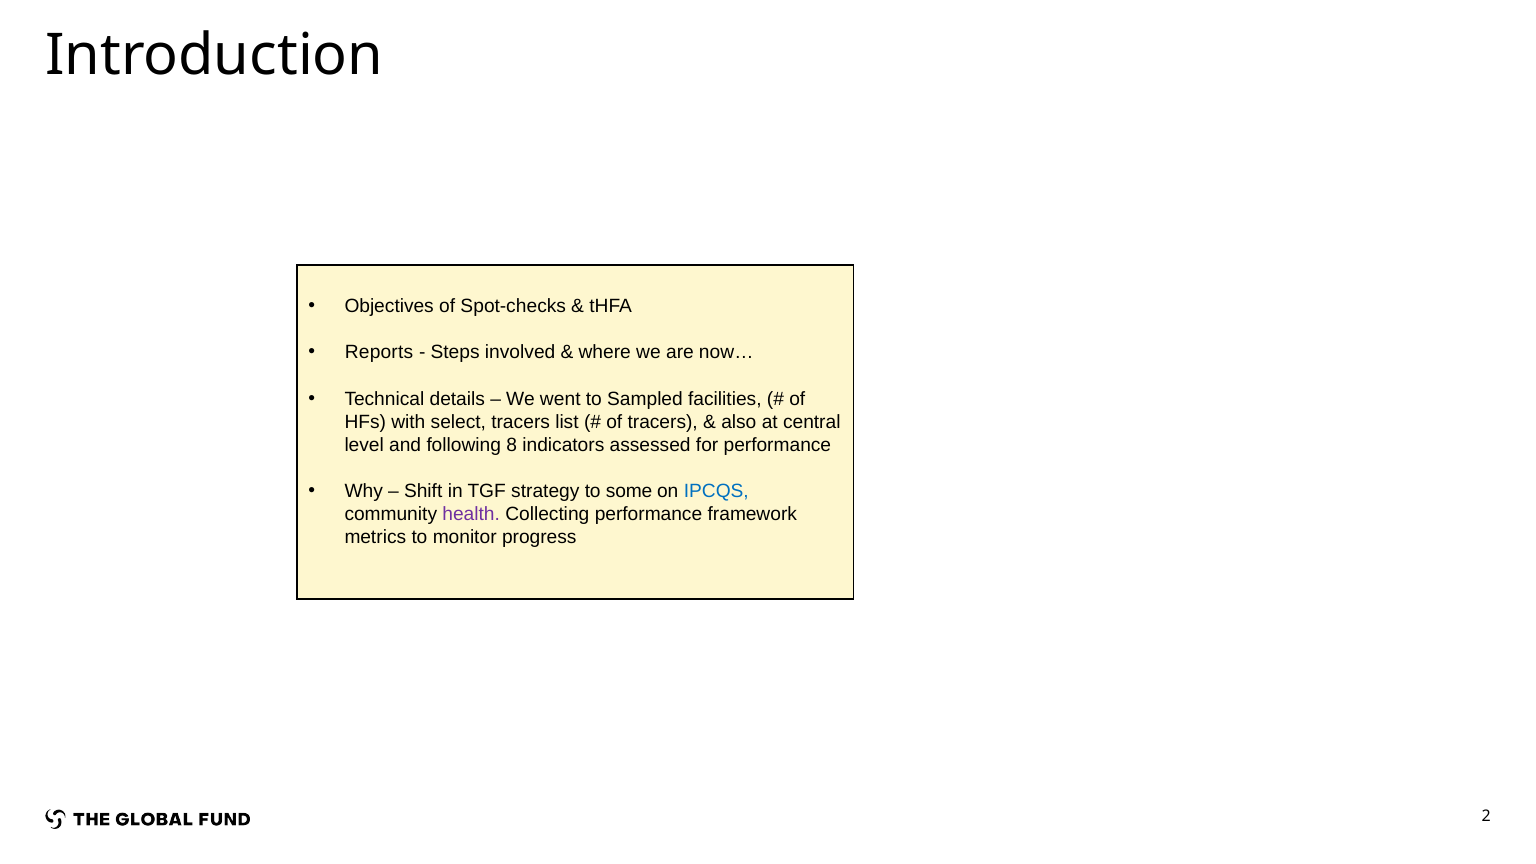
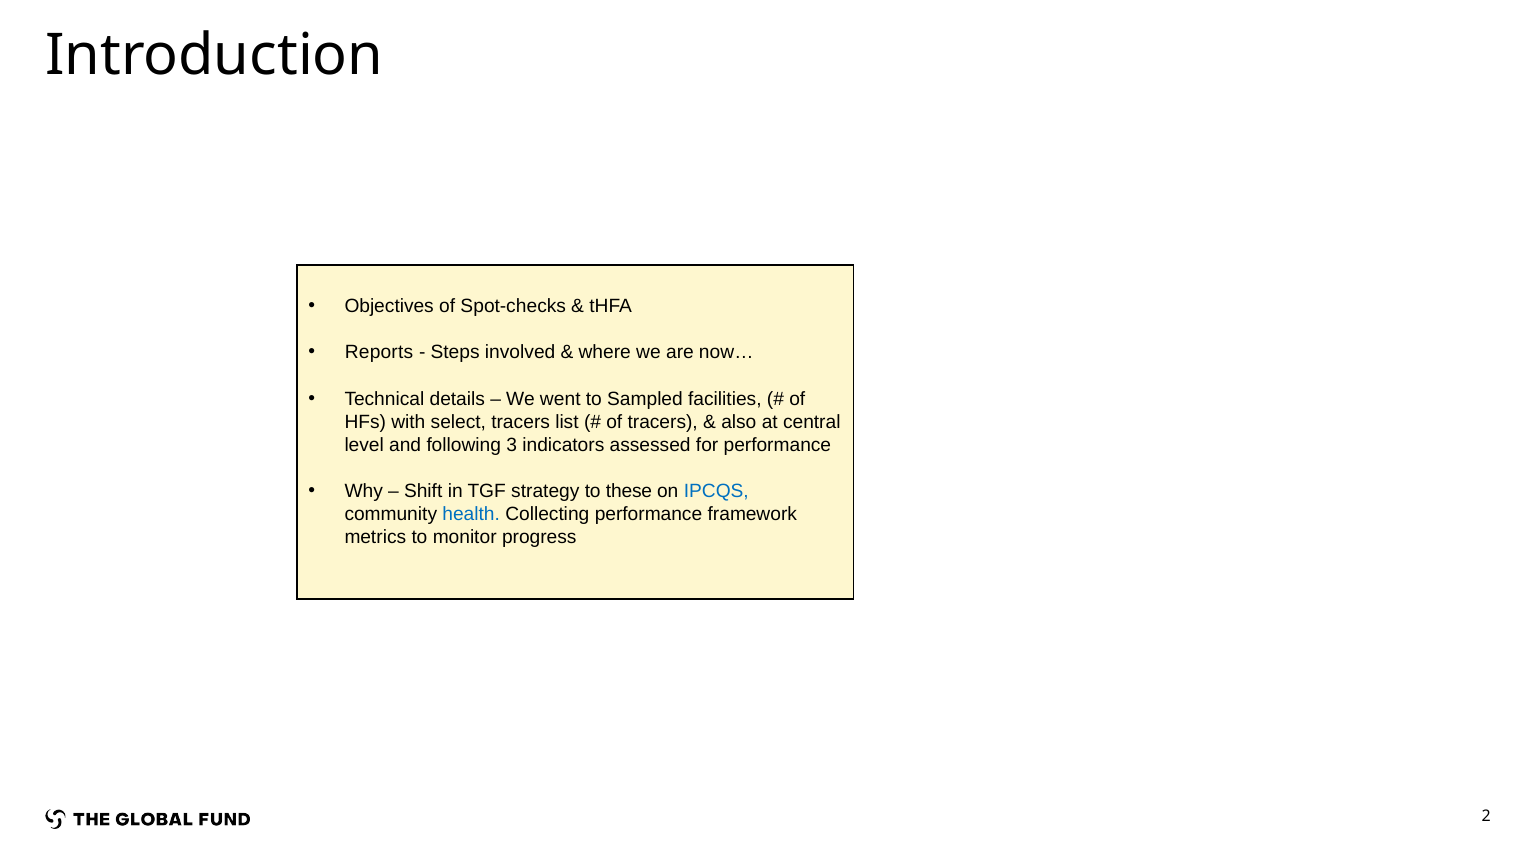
8: 8 -> 3
some: some -> these
health colour: purple -> blue
